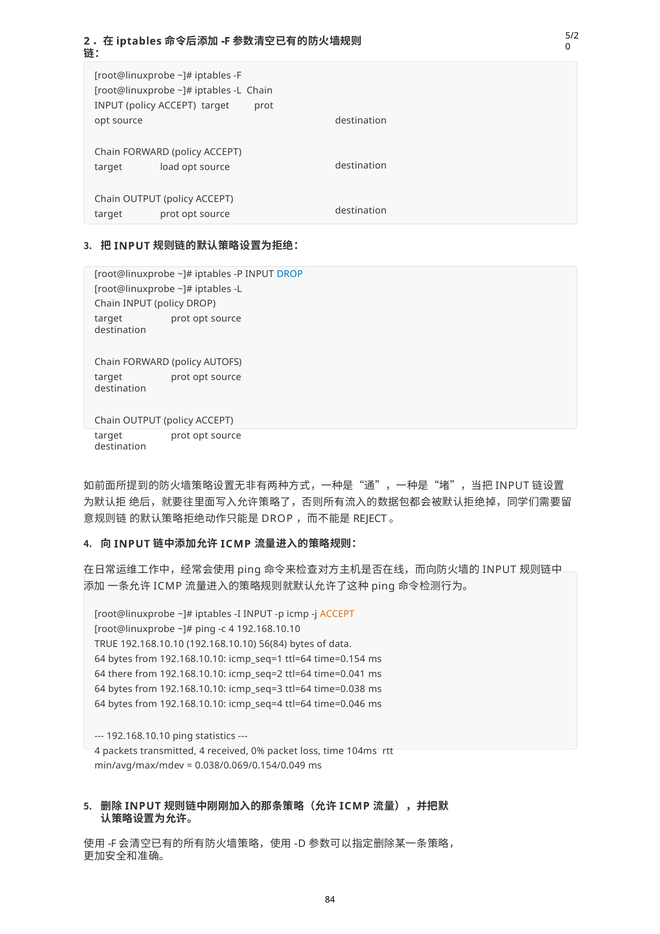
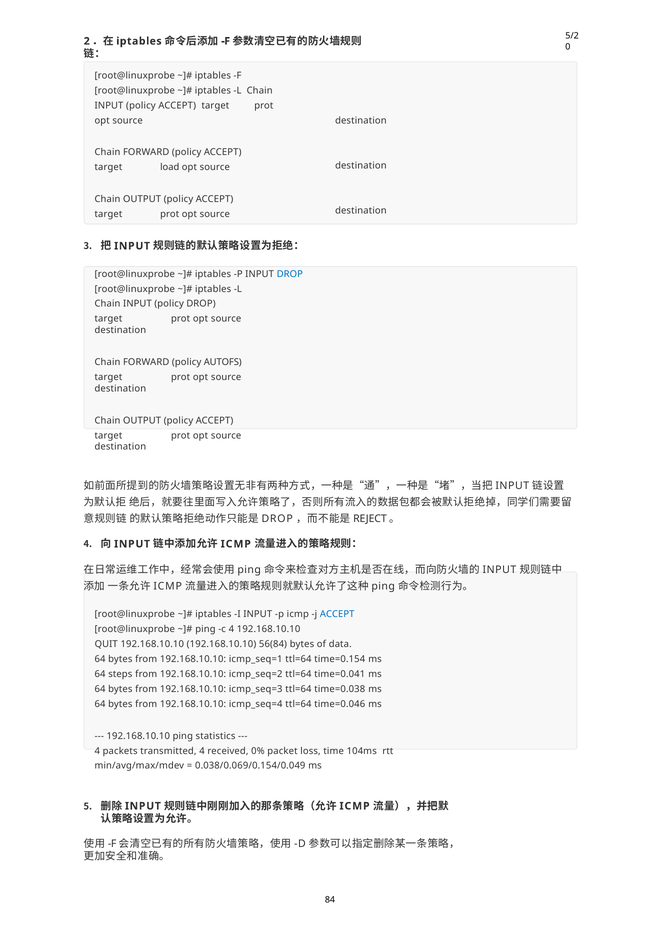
ACCEPT at (337, 614) colour: orange -> blue
TRUE: TRUE -> QUIT
there: there -> steps
